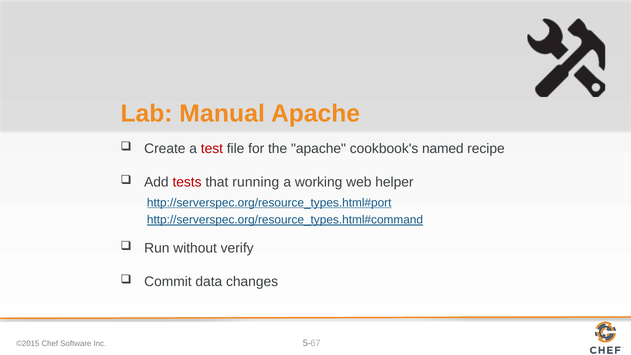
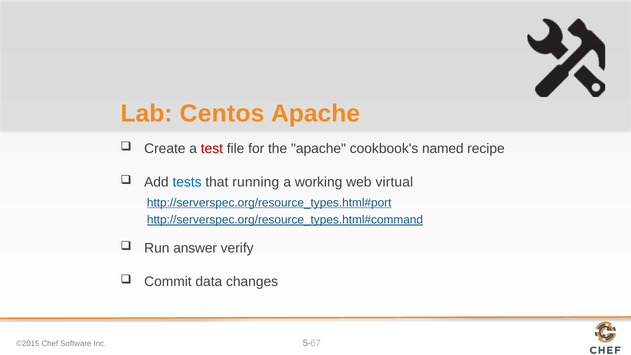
Manual: Manual -> Centos
tests colour: red -> blue
helper: helper -> virtual
without: without -> answer
